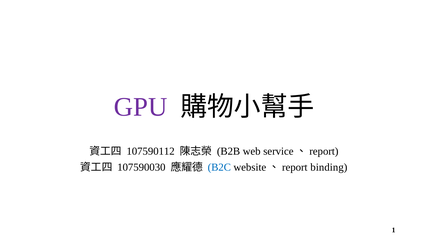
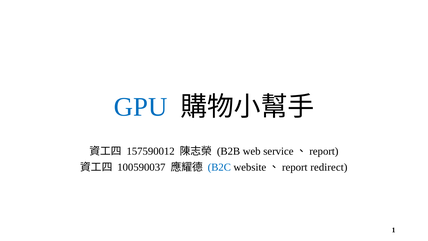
GPU colour: purple -> blue
107590112: 107590112 -> 157590012
107590030: 107590030 -> 100590037
binding: binding -> redirect
